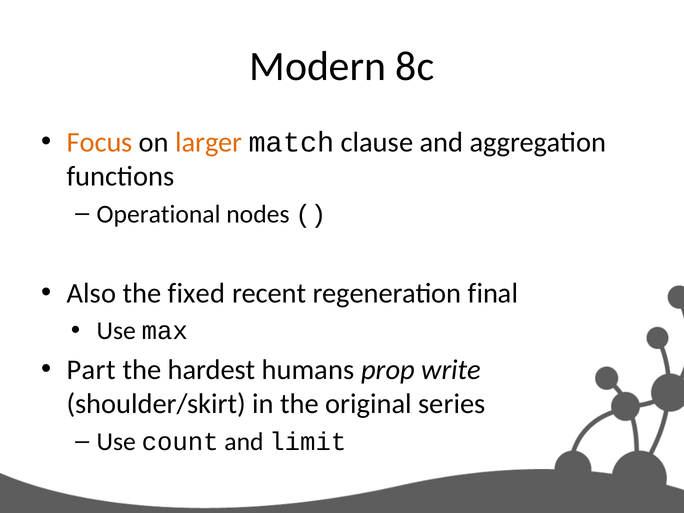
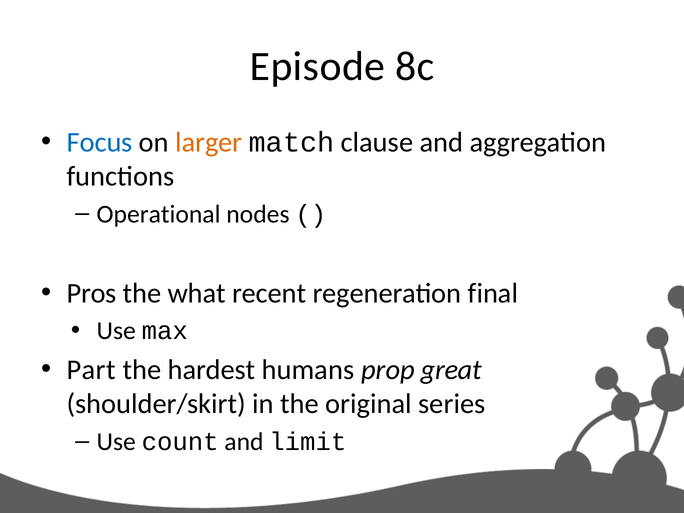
Modern: Modern -> Episode
Focus colour: orange -> blue
Also: Also -> Pros
fixed: fixed -> what
write: write -> great
